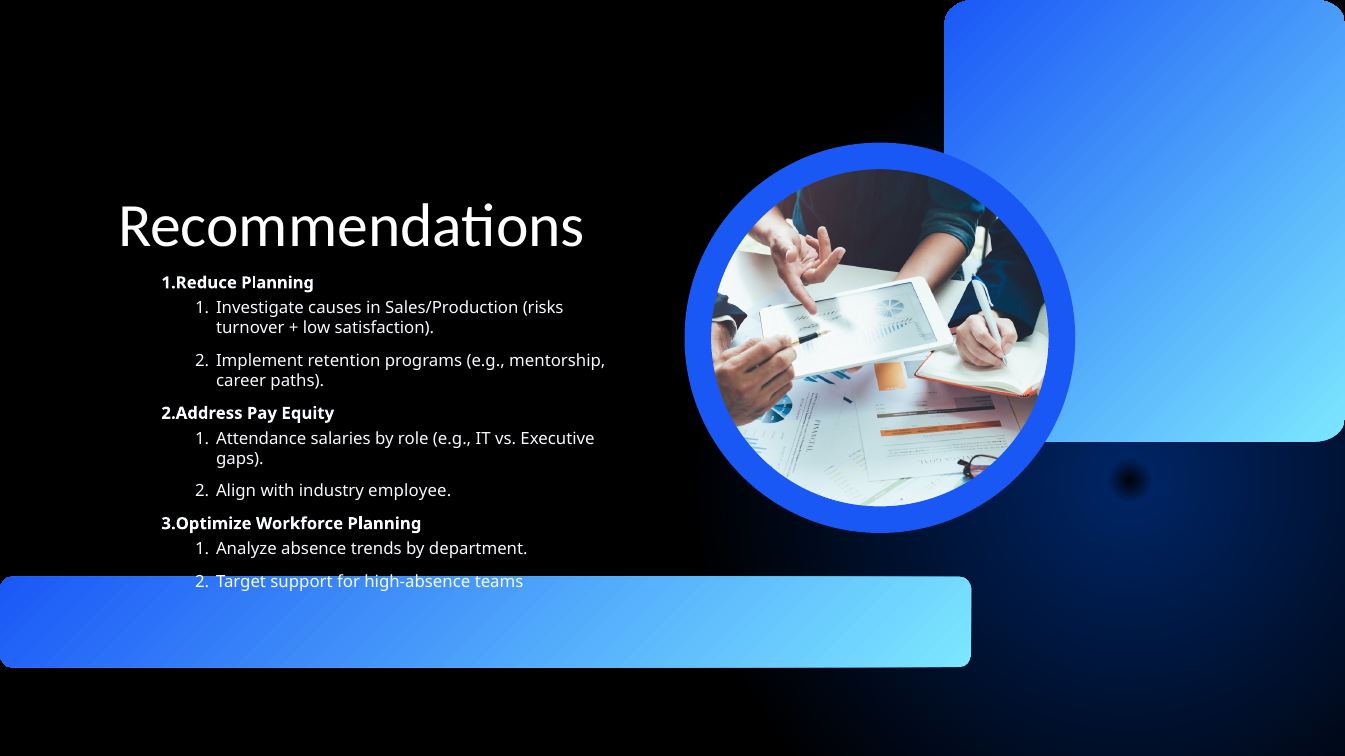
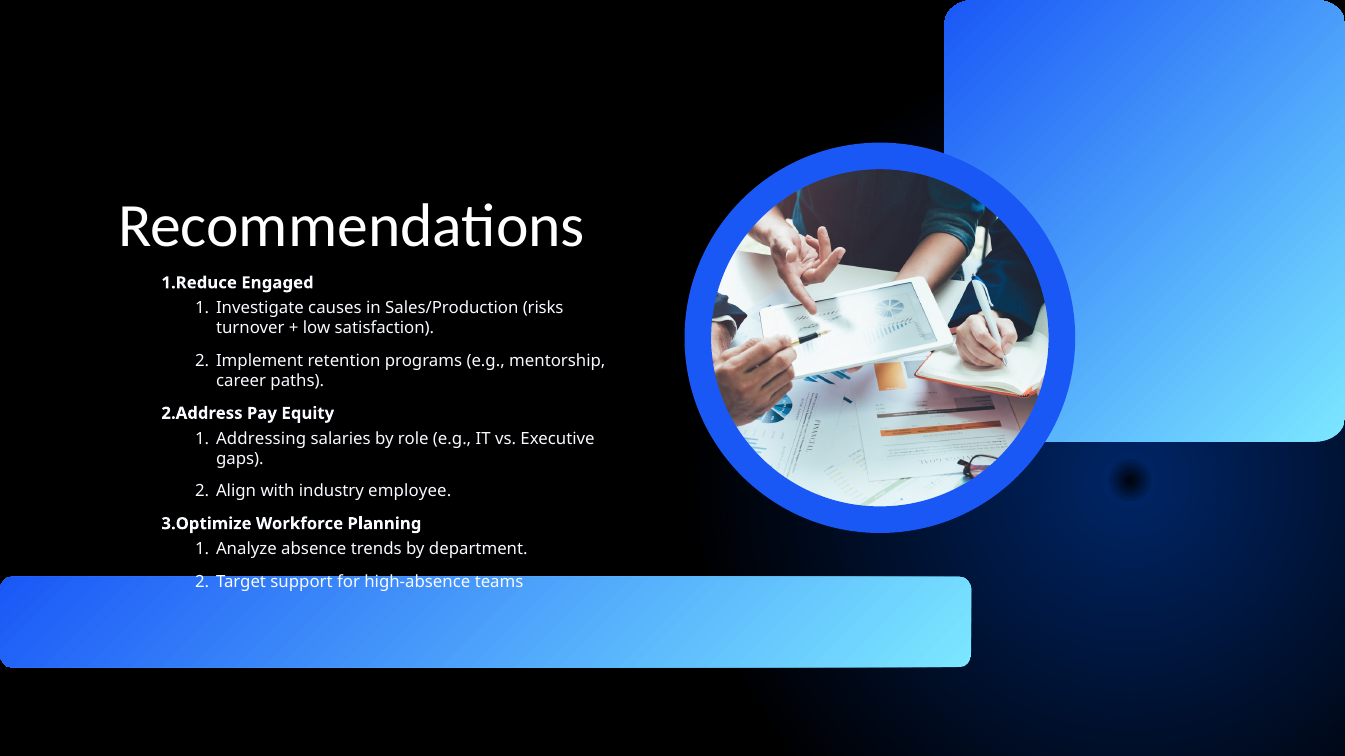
Planning at (278, 283): Planning -> Engaged
Attendance: Attendance -> Addressing
